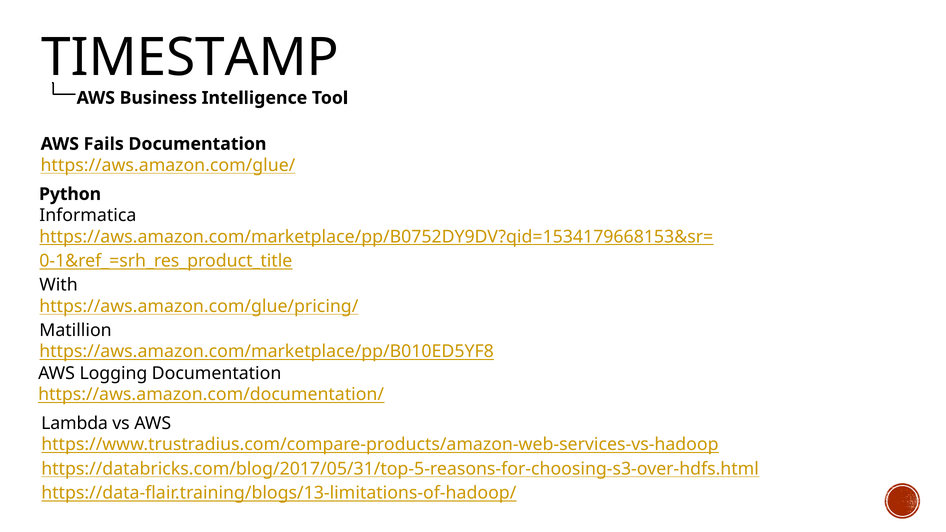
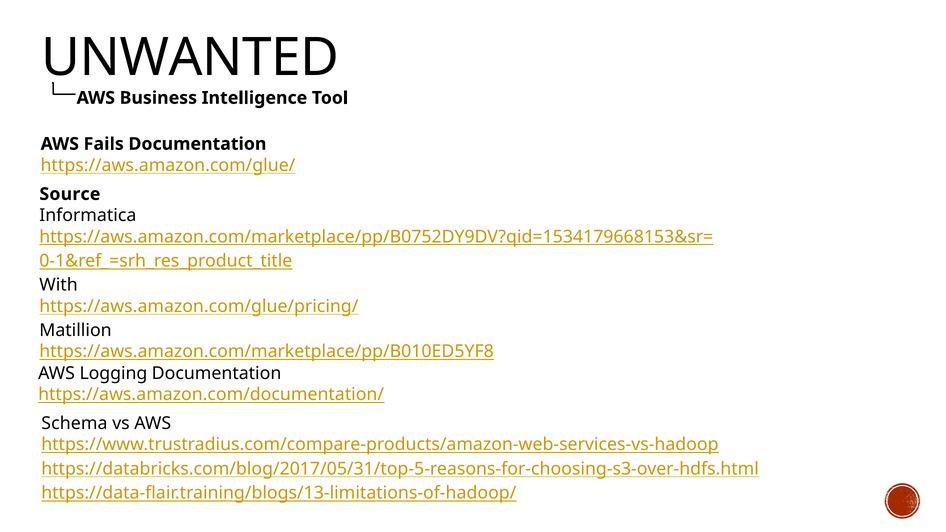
TIMESTAMP: TIMESTAMP -> UNWANTED
Python: Python -> Source
Lambda: Lambda -> Schema
